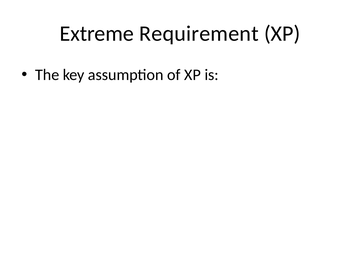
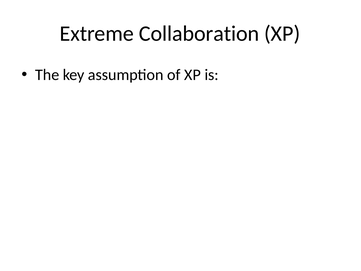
Requirement: Requirement -> Collaboration
